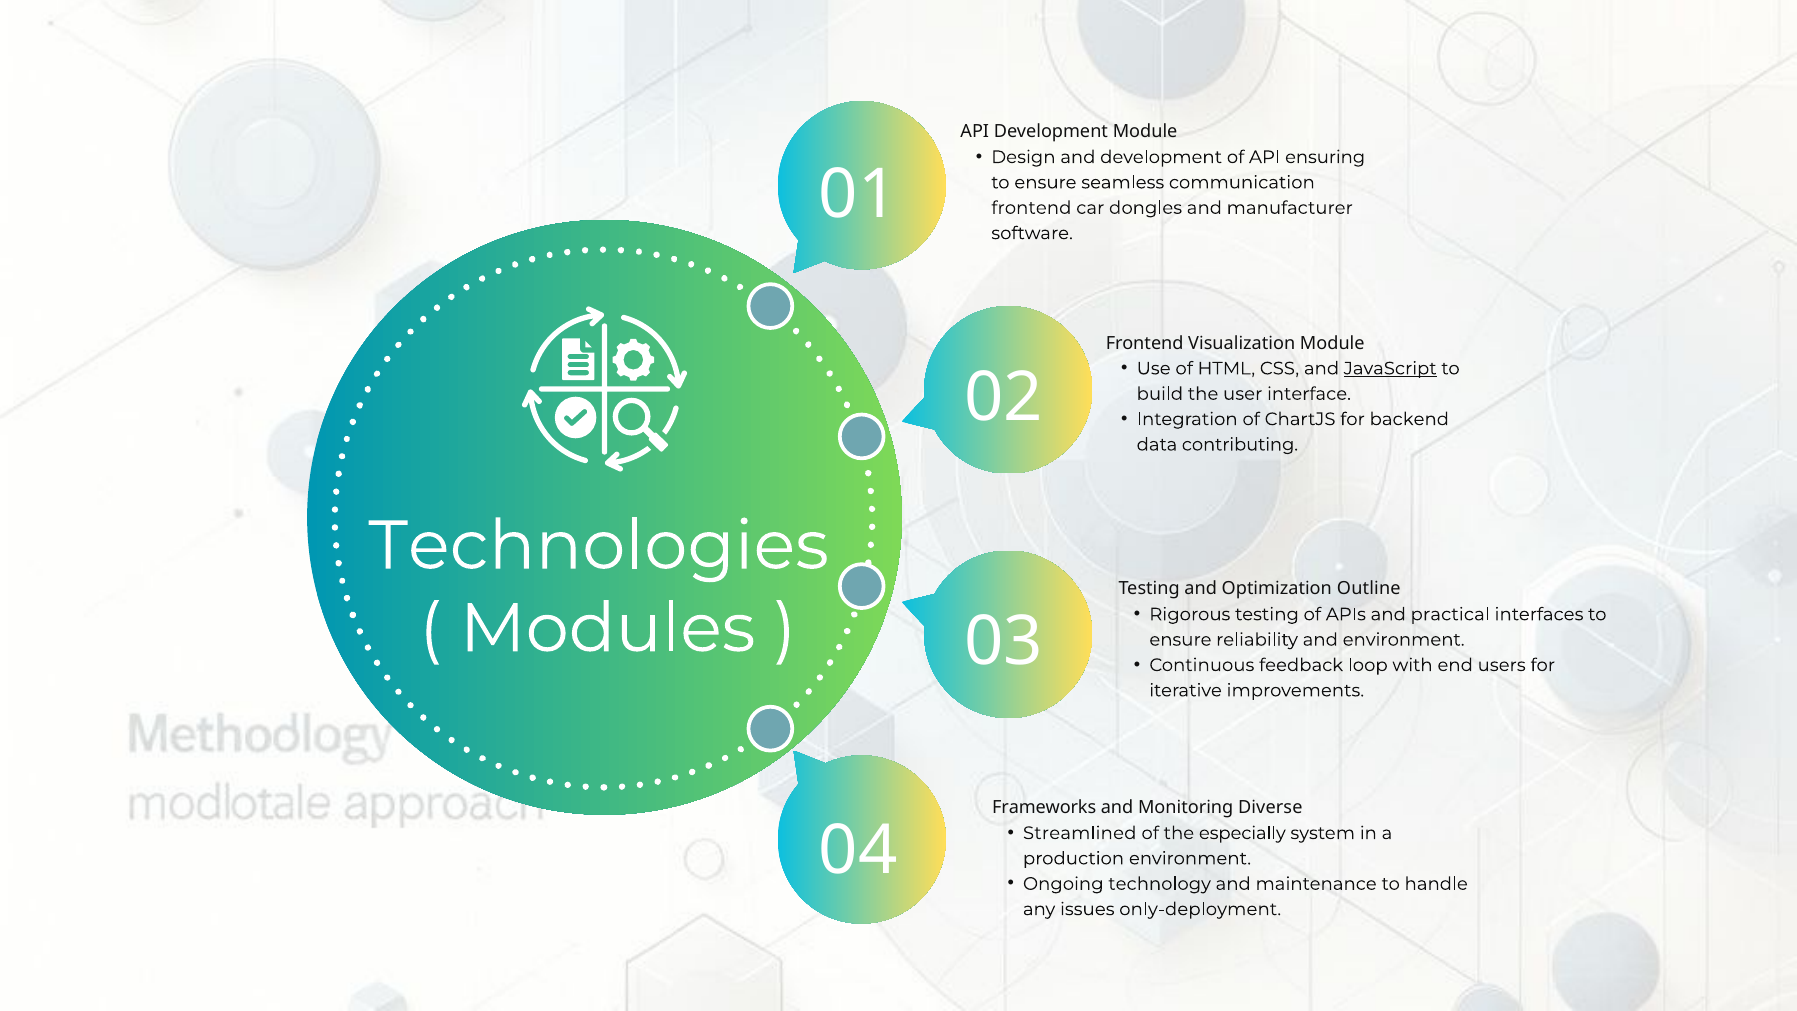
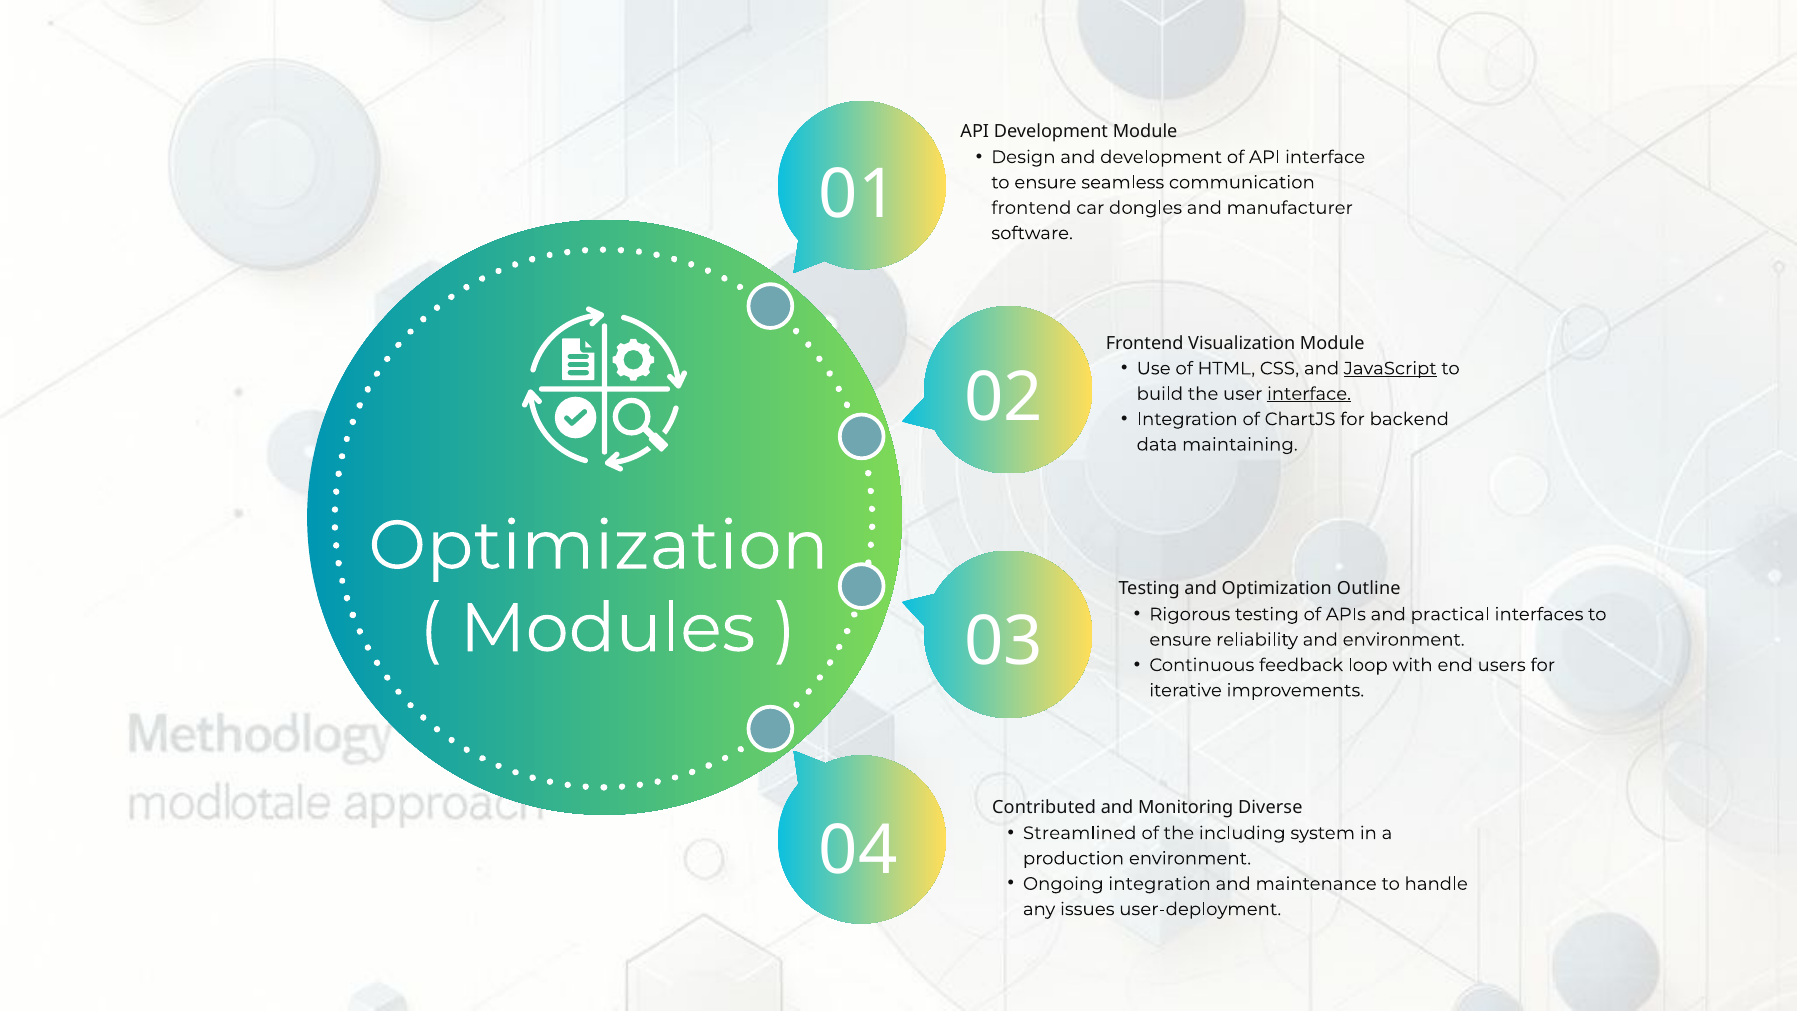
API ensuring: ensuring -> interface
interface at (1309, 394) underline: none -> present
contributing: contributing -> maintaining
Technologies at (599, 546): Technologies -> Optimization
Frameworks: Frameworks -> Contributed
especially: especially -> including
Ongoing technology: technology -> integration
only-deployment: only-deployment -> user-deployment
